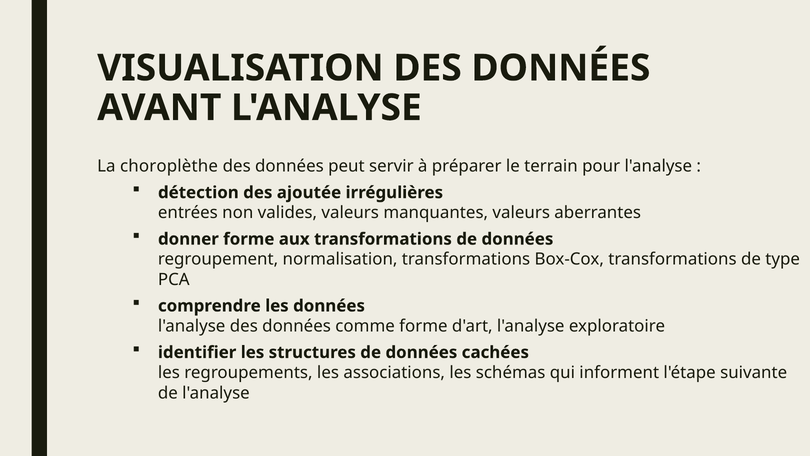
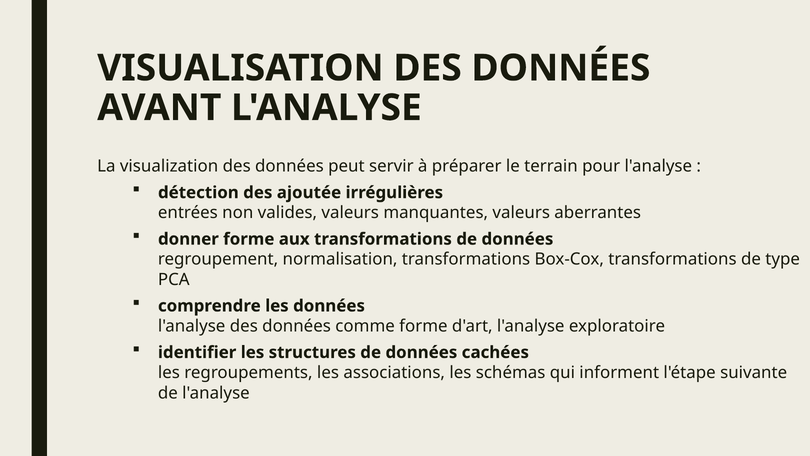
choroplèthe: choroplèthe -> visualization
